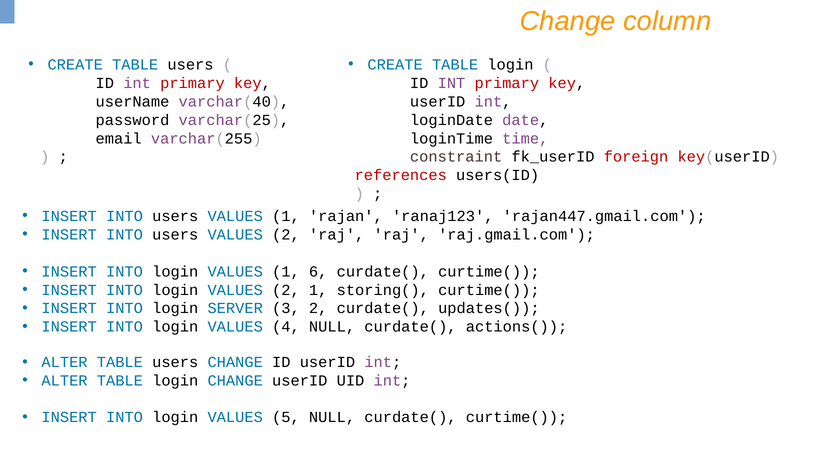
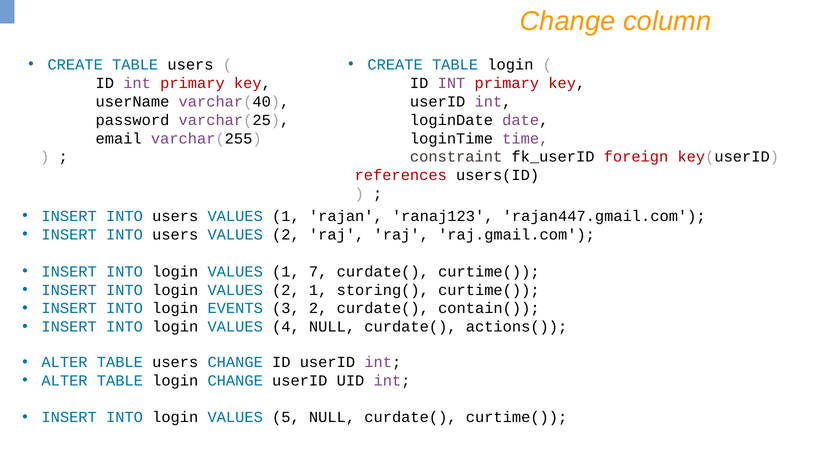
6: 6 -> 7
SERVER: SERVER -> EVENTS
updates(: updates( -> contain(
